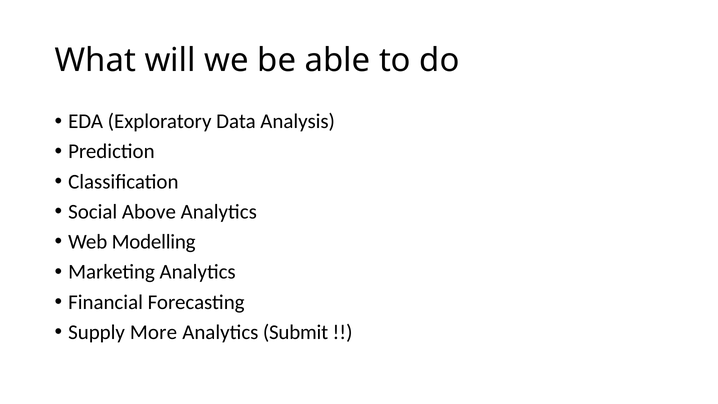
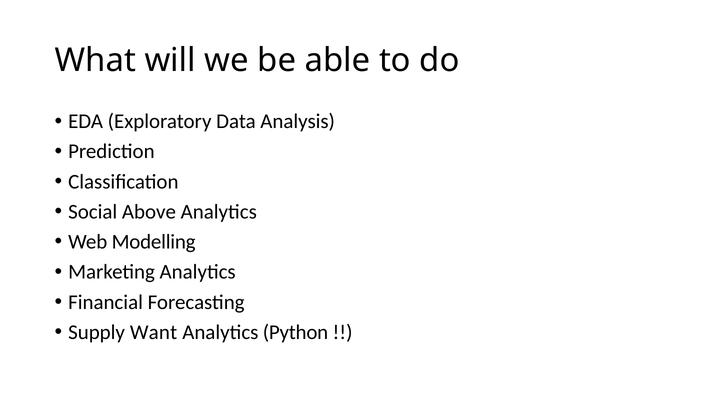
More: More -> Want
Submit: Submit -> Python
